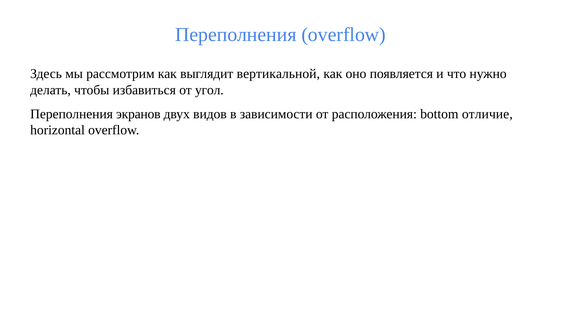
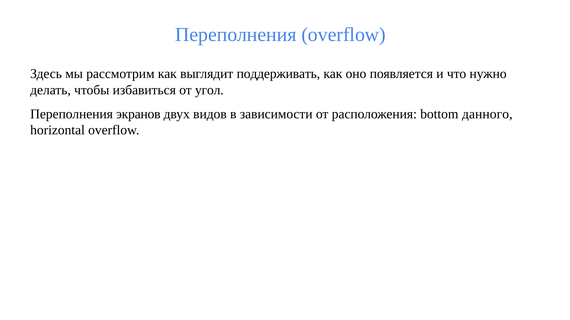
вертикальной: вертикальной -> поддерживать
отличие: отличие -> данного
